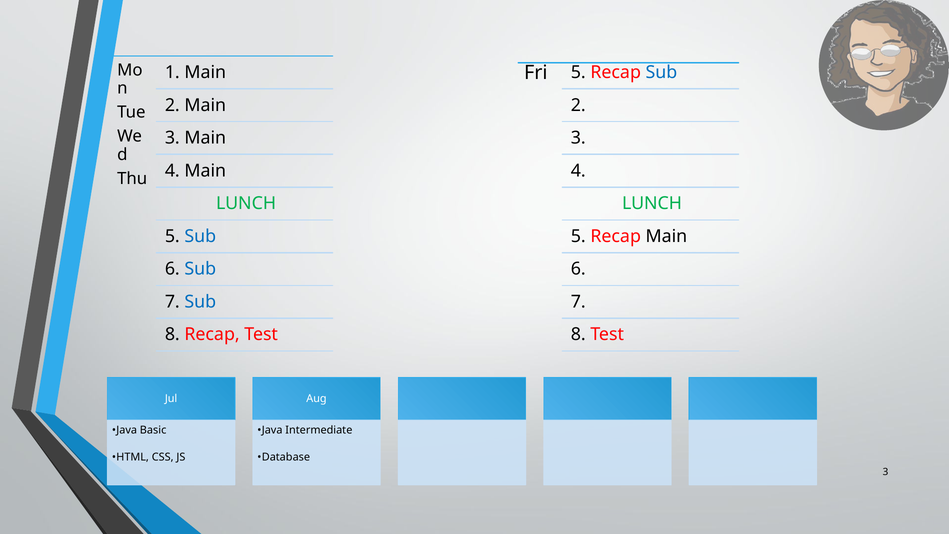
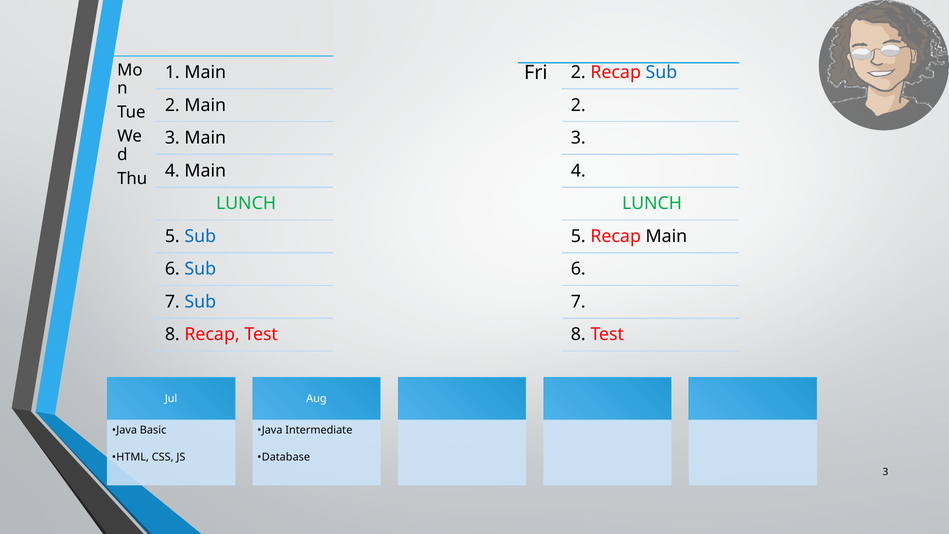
Fri 5: 5 -> 2
